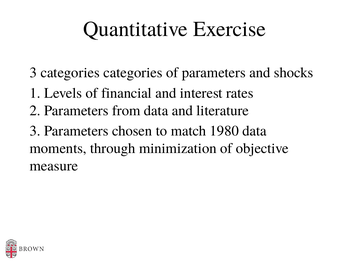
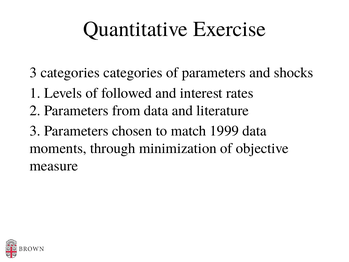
financial: financial -> followed
1980: 1980 -> 1999
